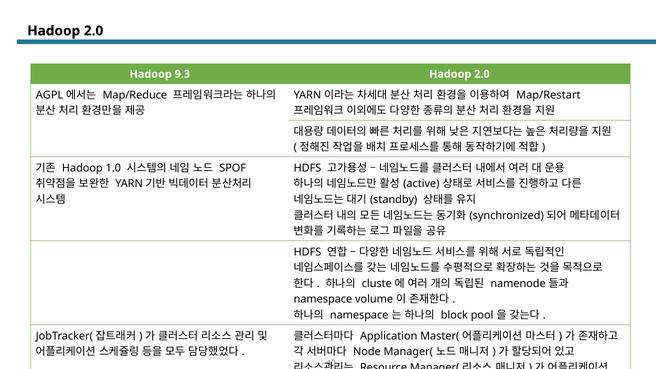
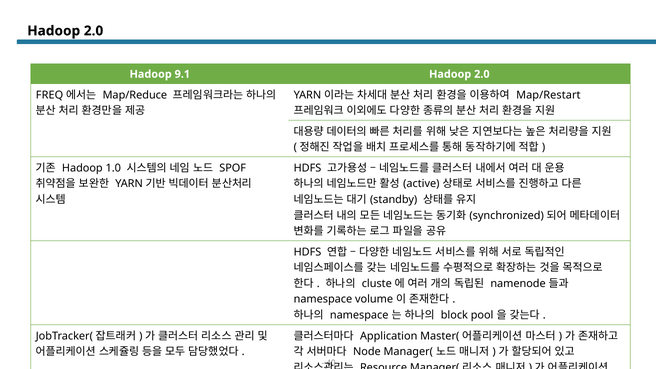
9.3: 9.3 -> 9.1
AGPL: AGPL -> FREQ
